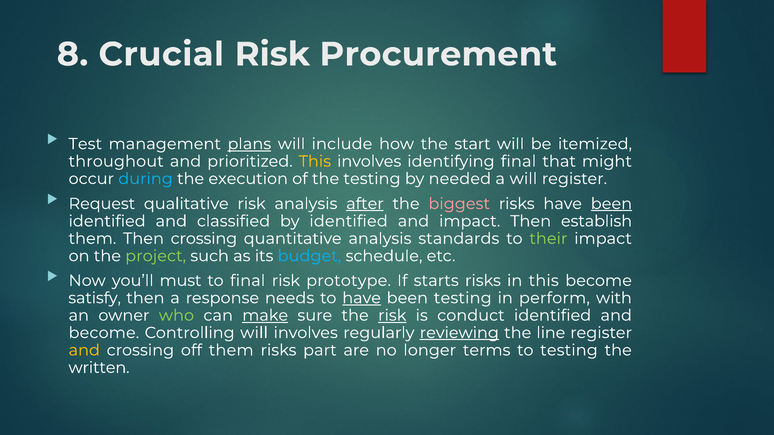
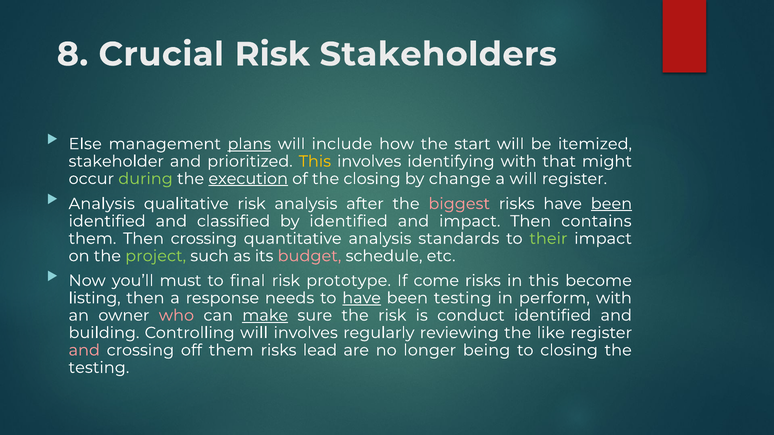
Procurement: Procurement -> Stakeholders
Test: Test -> Else
throughout: throughout -> stakeholder
identifying final: final -> with
during colour: light blue -> light green
execution underline: none -> present
the testing: testing -> closing
needed: needed -> change
Request at (102, 204): Request -> Analysis
after underline: present -> none
establish: establish -> contains
budget colour: light blue -> pink
starts: starts -> come
satisfy: satisfy -> listing
who colour: light green -> pink
risk at (392, 316) underline: present -> none
become at (104, 333): become -> building
reviewing underline: present -> none
line: line -> like
and at (84, 350) colour: yellow -> pink
part: part -> lead
terms: terms -> being
to testing: testing -> closing
written at (99, 368): written -> testing
